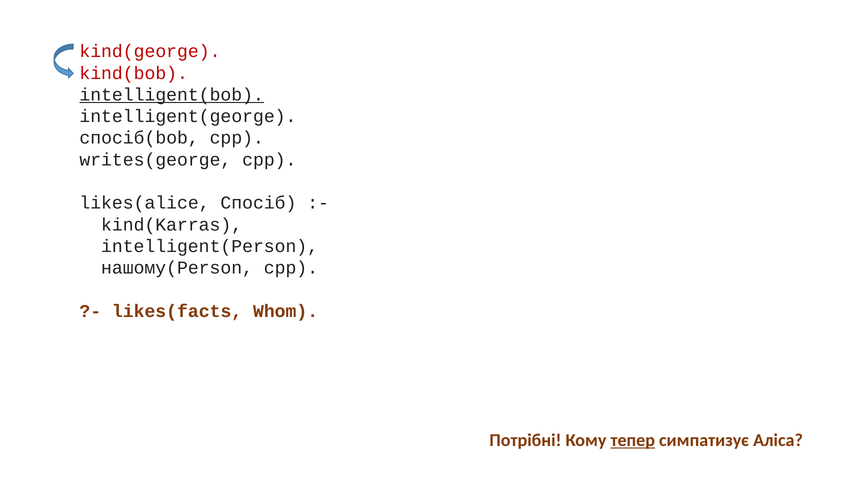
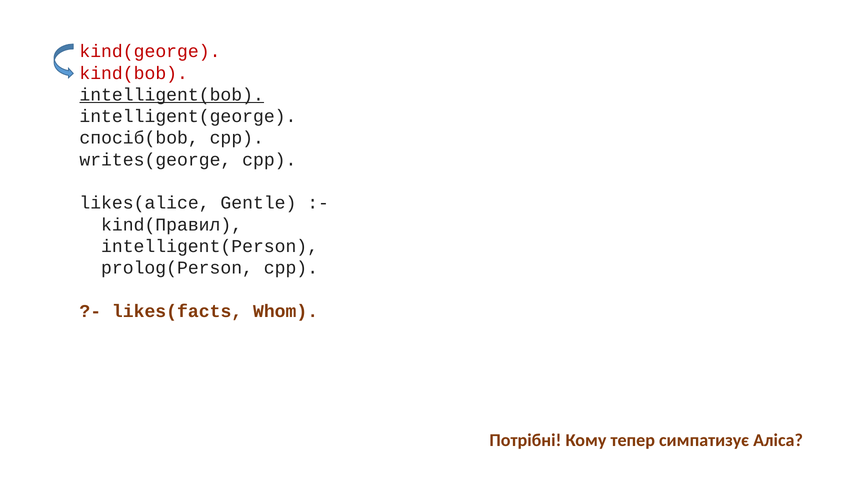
Спосіб: Спосіб -> Gentle
kind(Karras: kind(Karras -> kind(Правил
нашому(Person: нашому(Person -> prolog(Person
тепер underline: present -> none
